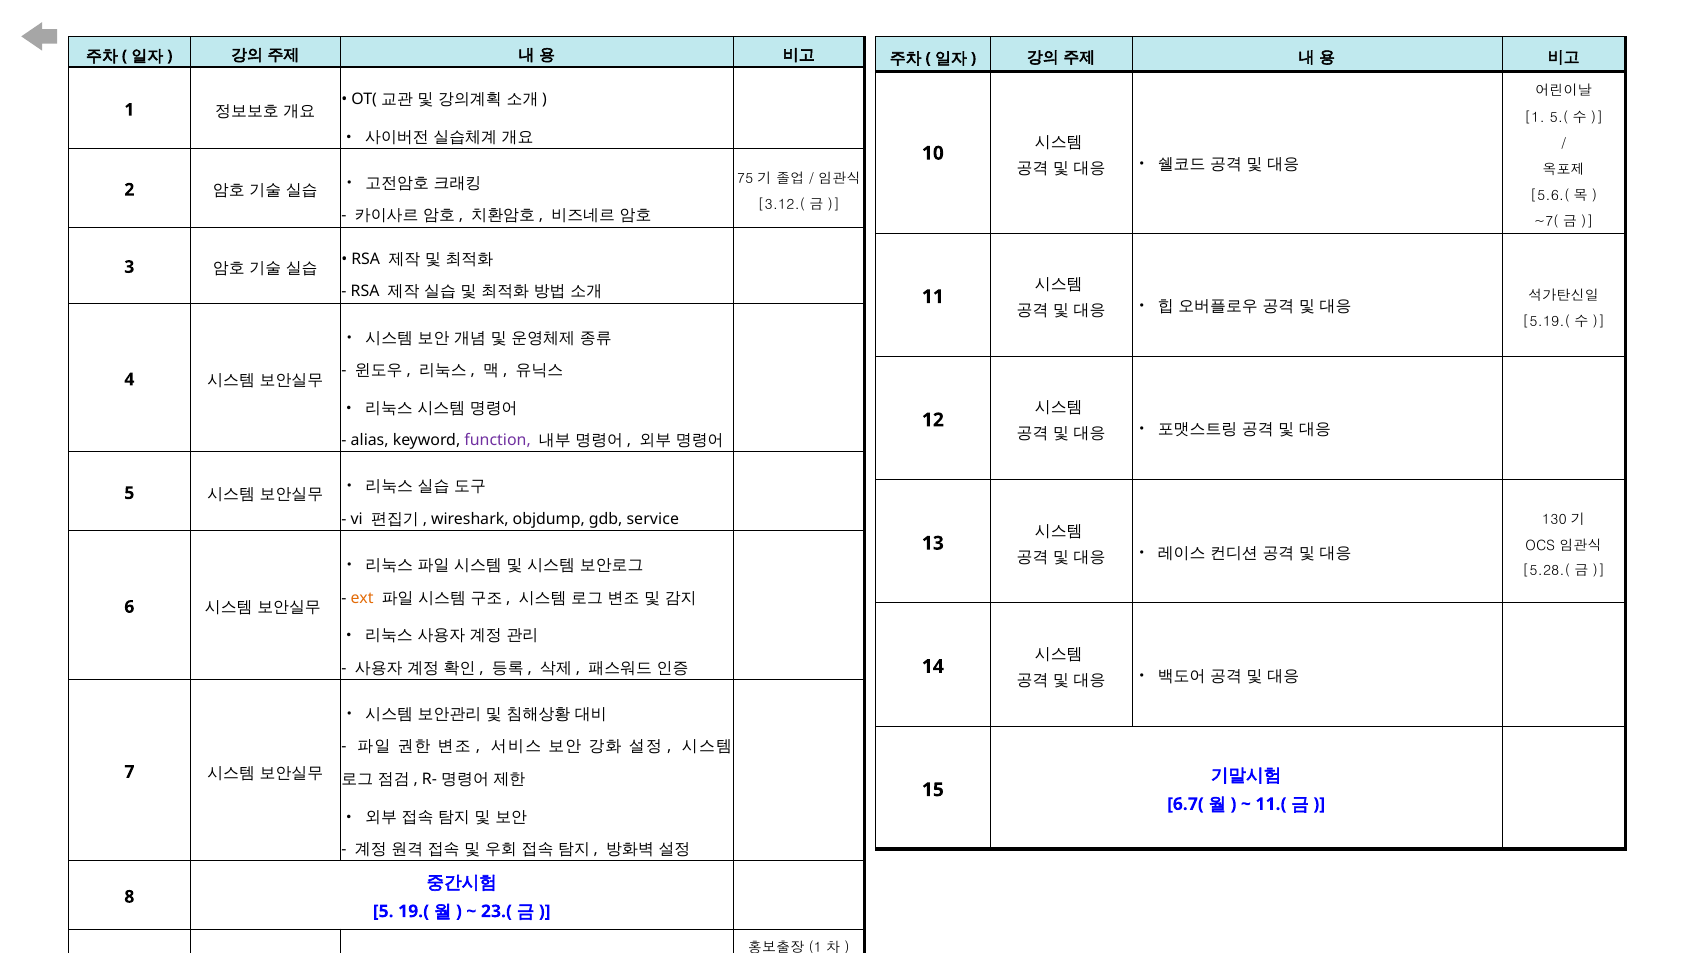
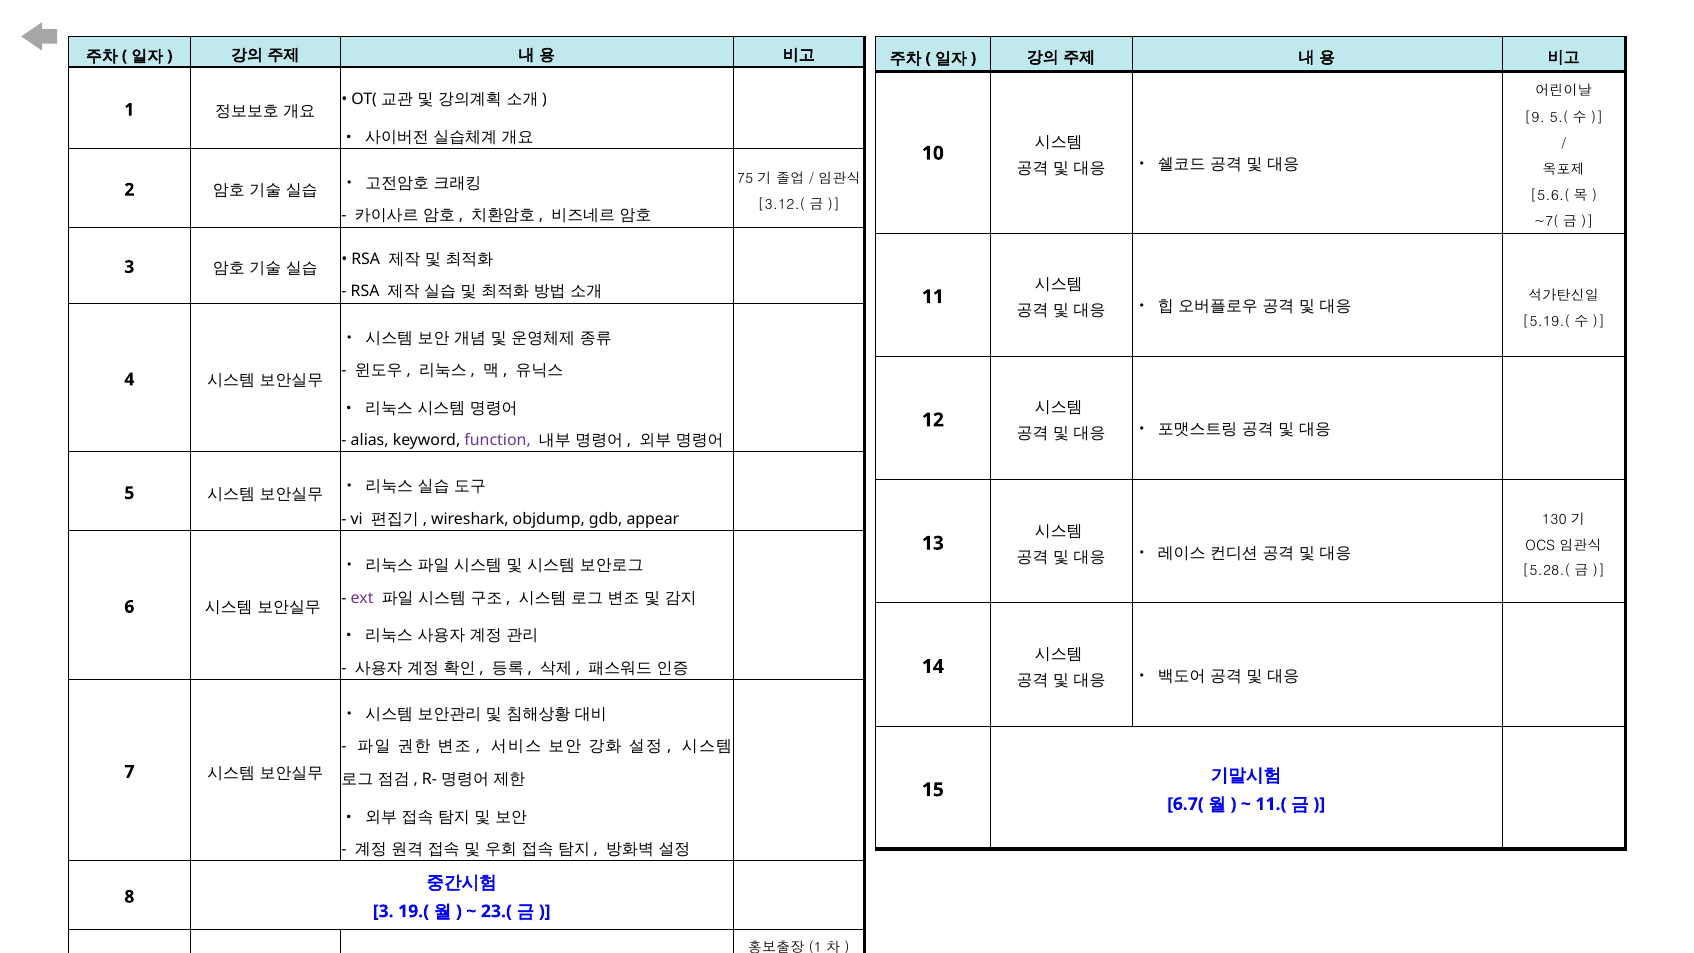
1 at (1535, 117): 1 -> 9
service: service -> appear
ext colour: orange -> purple
5 at (383, 911): 5 -> 3
